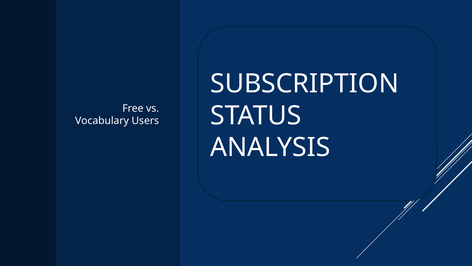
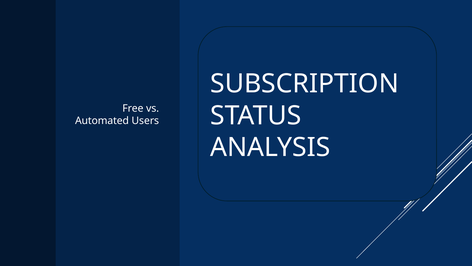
Vocabulary: Vocabulary -> Automated
